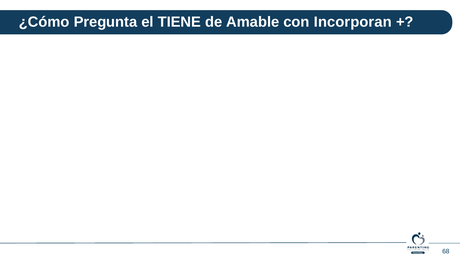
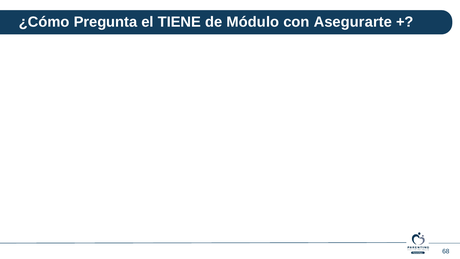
Amable: Amable -> Módulo
Incorporan: Incorporan -> Asegurarte
